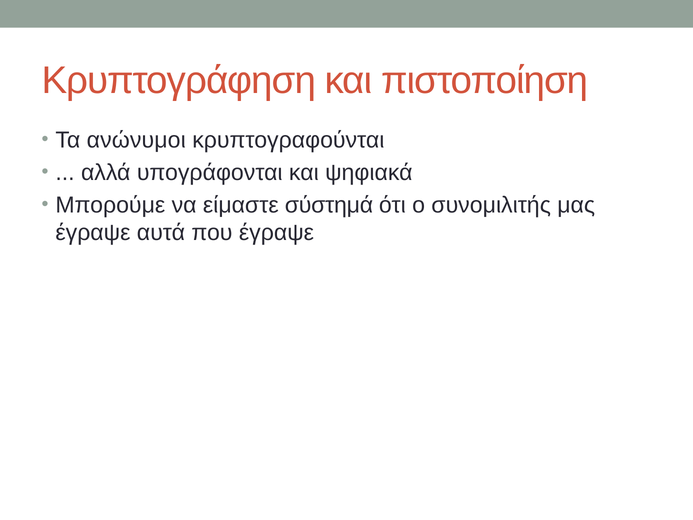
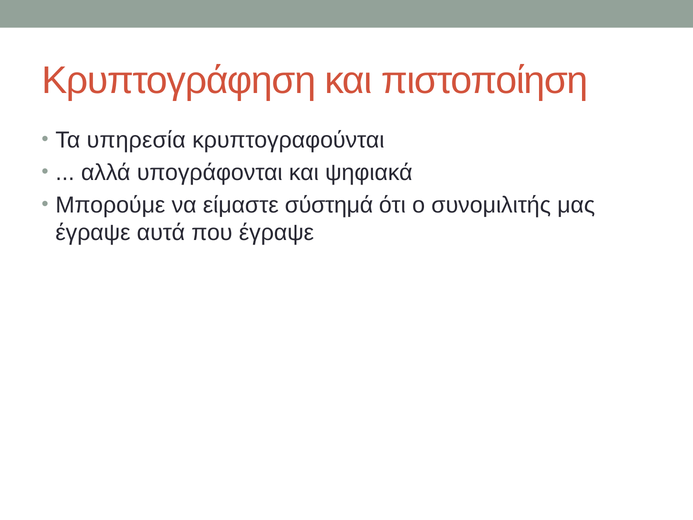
ανώνυμοι: ανώνυμοι -> υπηρεσία
